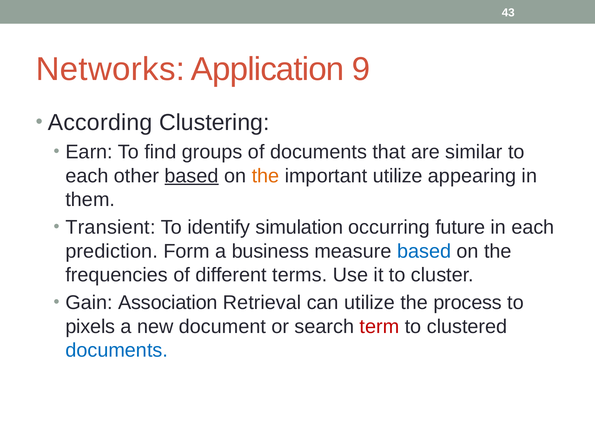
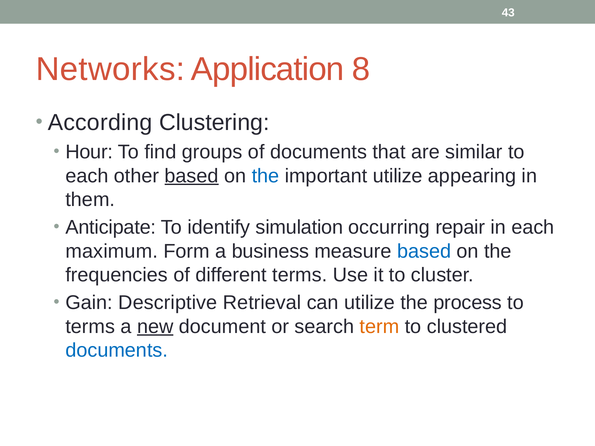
9: 9 -> 8
Earn: Earn -> Hour
the at (265, 176) colour: orange -> blue
Transient: Transient -> Anticipate
future: future -> repair
prediction: prediction -> maximum
Association: Association -> Descriptive
pixels at (90, 327): pixels -> terms
new underline: none -> present
term colour: red -> orange
